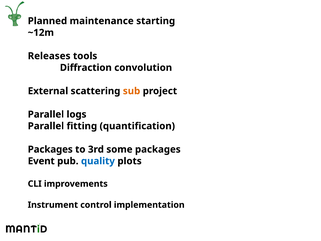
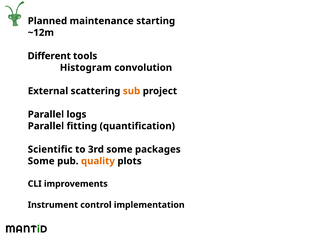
Releases: Releases -> Different
Diffraction: Diffraction -> Histogram
Packages at (50, 149): Packages -> Scientific
Event at (41, 161): Event -> Some
quality colour: blue -> orange
